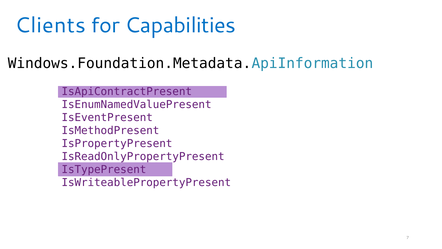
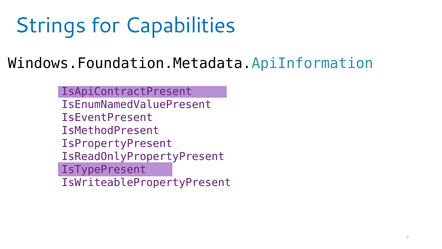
Clients: Clients -> Strings
